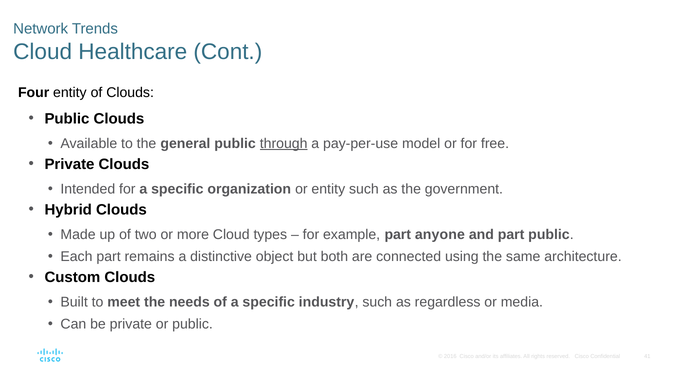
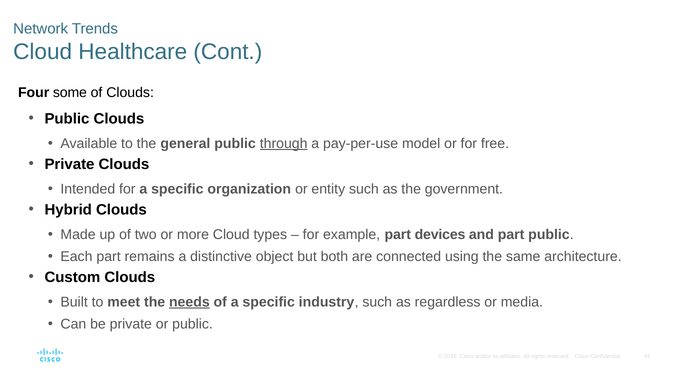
Four entity: entity -> some
anyone: anyone -> devices
needs underline: none -> present
